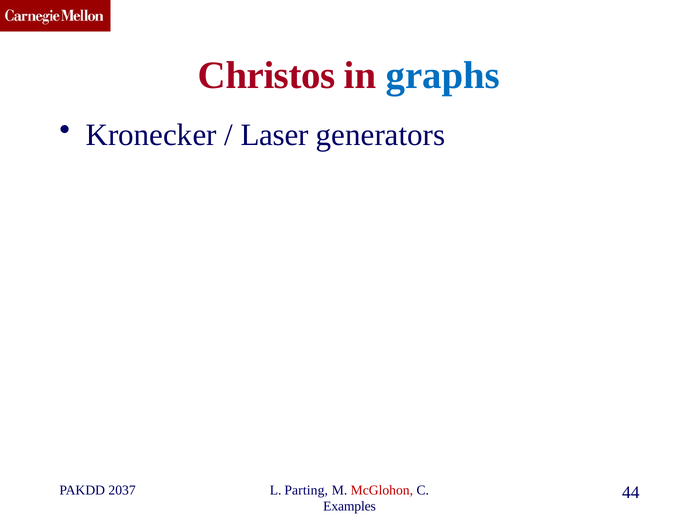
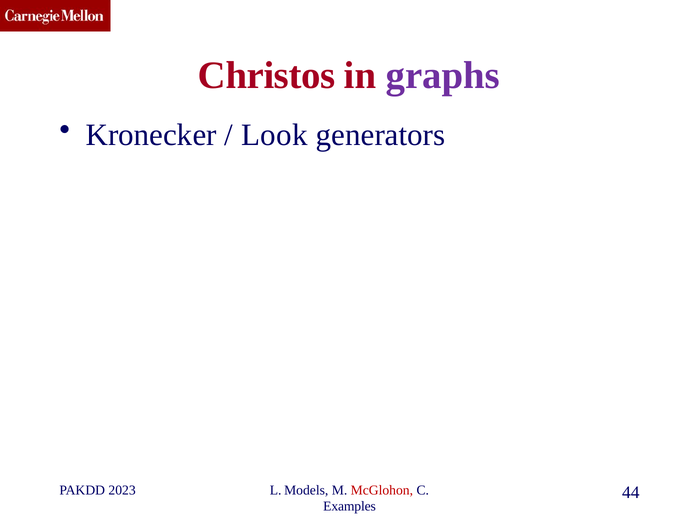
graphs colour: blue -> purple
Laser: Laser -> Look
2037: 2037 -> 2023
Parting: Parting -> Models
